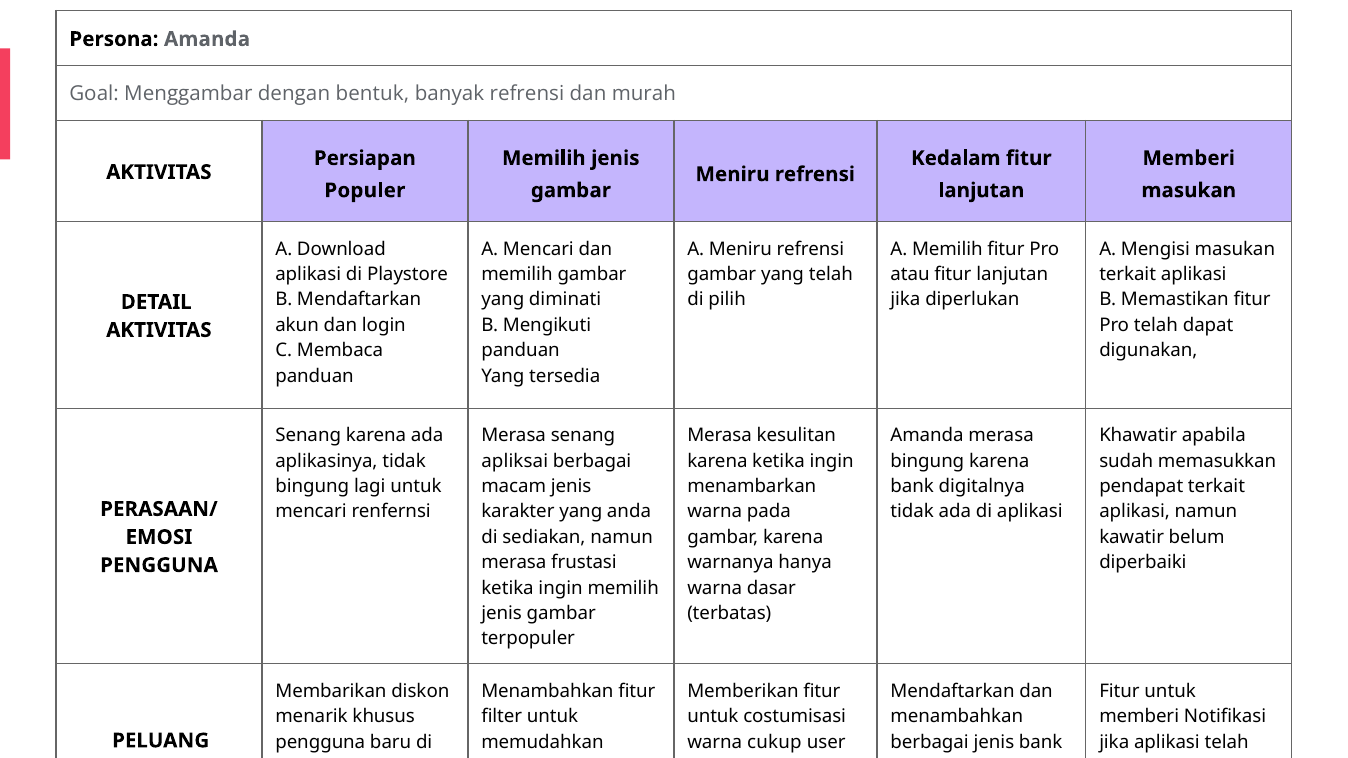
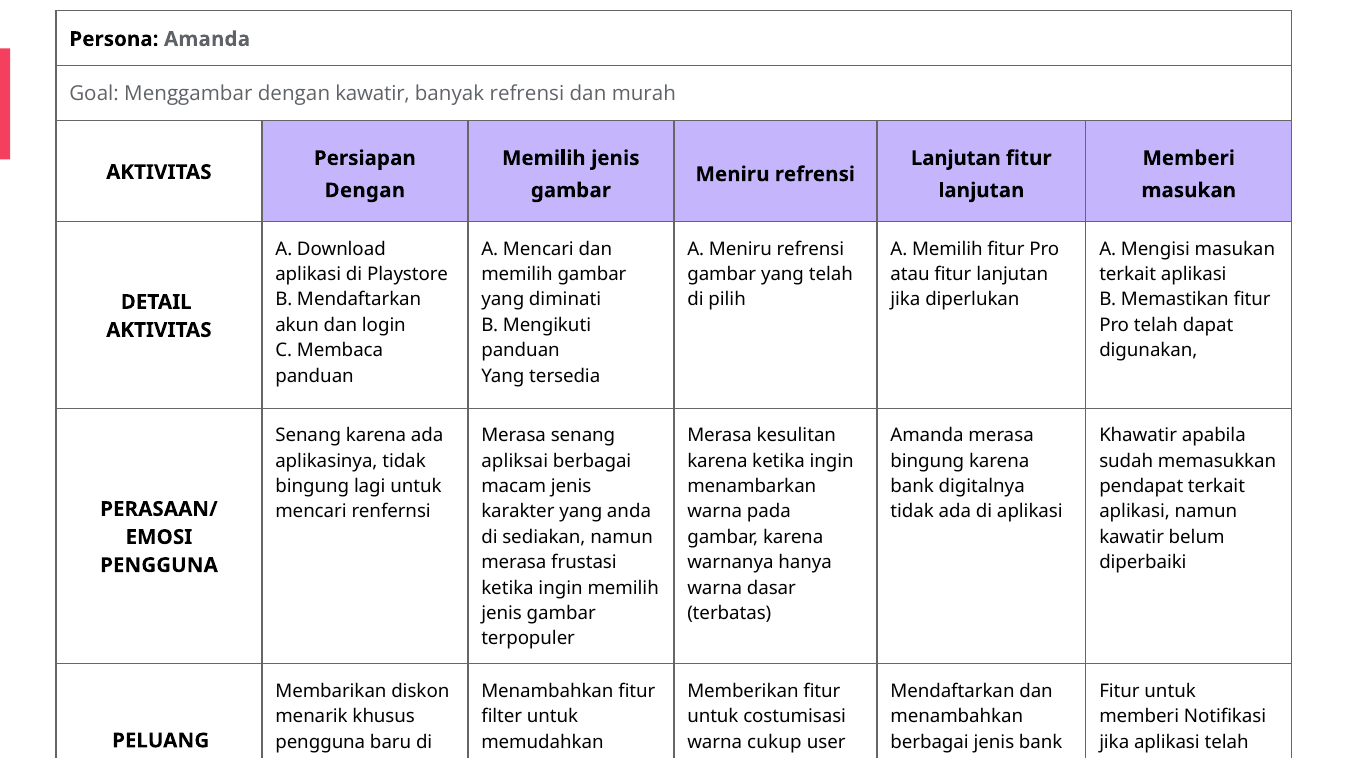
dengan bentuk: bentuk -> kawatir
Kedalam at (956, 158): Kedalam -> Lanjutan
Populer at (365, 191): Populer -> Dengan
